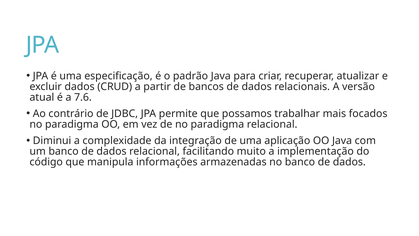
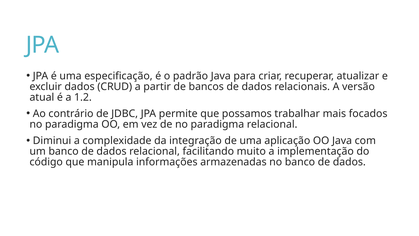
7.6: 7.6 -> 1.2
